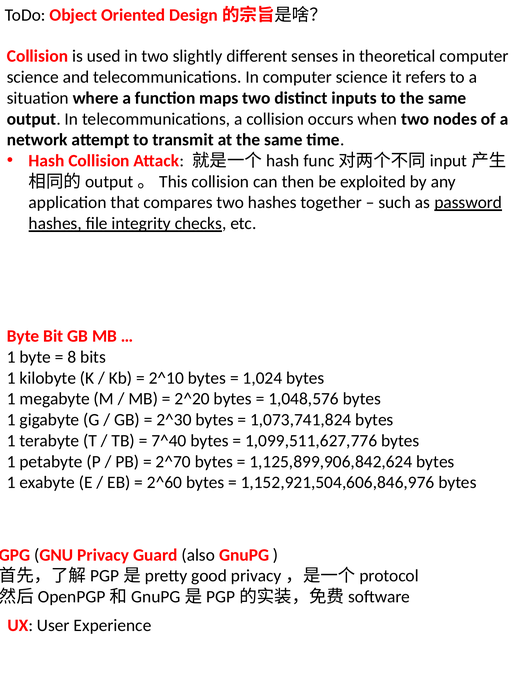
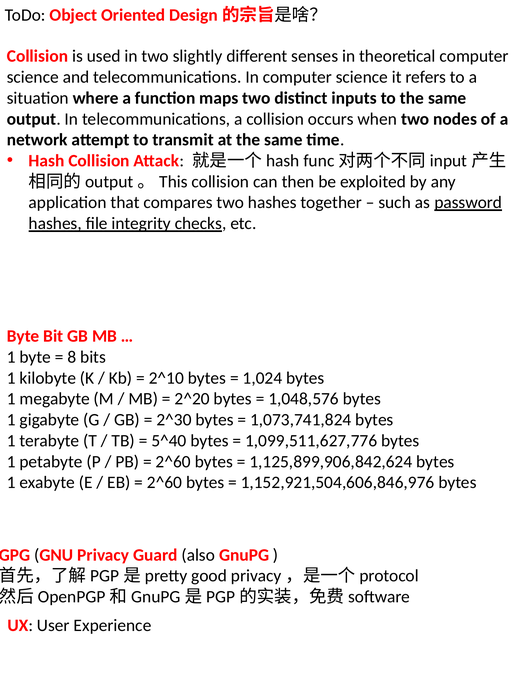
7^40: 7^40 -> 5^40
2^70 at (173, 462): 2^70 -> 2^60
